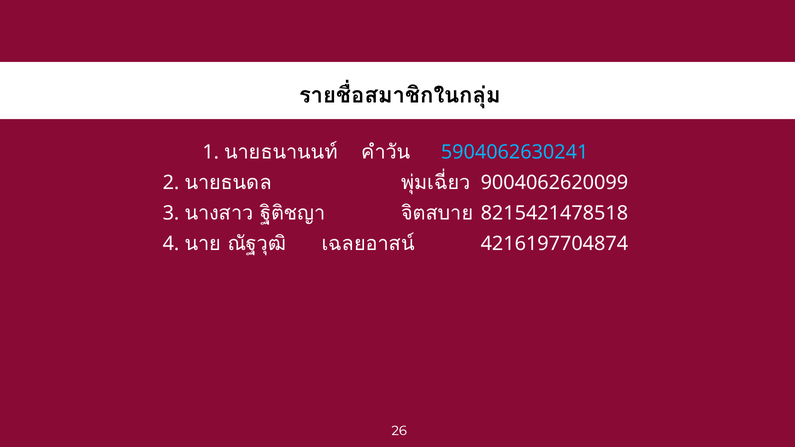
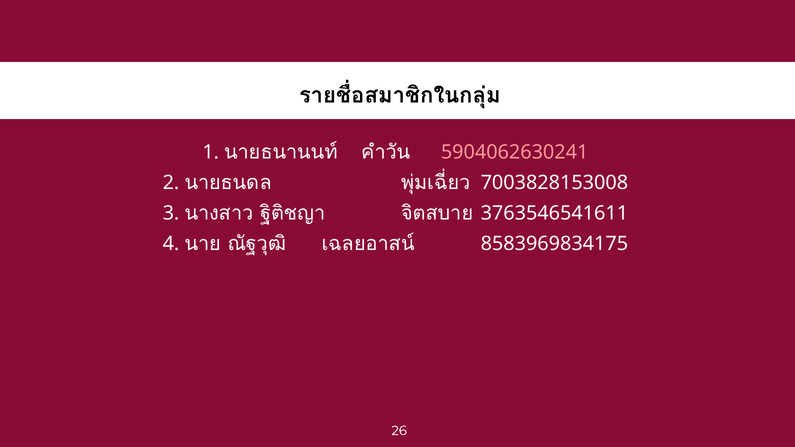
5904062630241 colour: light blue -> pink
9004062620099: 9004062620099 -> 7003828153008
8215421478518: 8215421478518 -> 3763546541611
4216197704874: 4216197704874 -> 8583969834175
